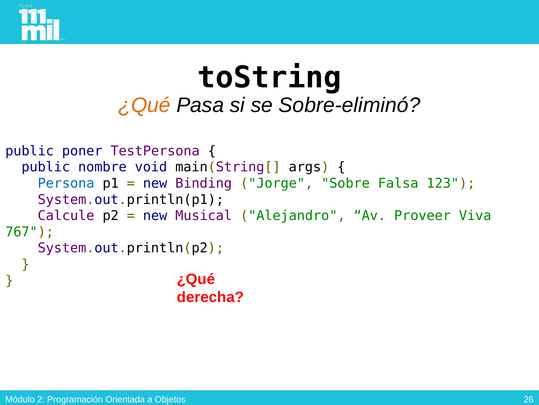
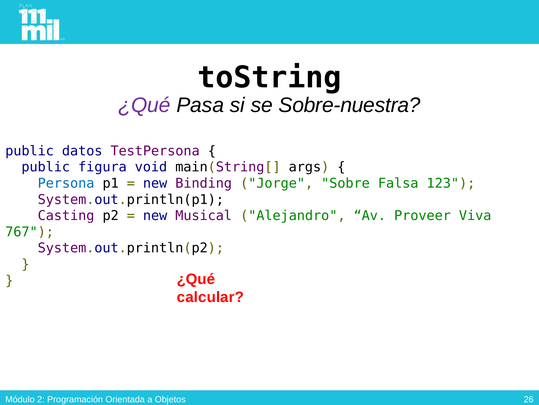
¿Qué at (144, 105) colour: orange -> purple
Sobre-eliminó: Sobre-eliminó -> Sobre-nuestra
poner: poner -> datos
nombre: nombre -> figura
Calcule: Calcule -> Casting
derecha: derecha -> calcular
